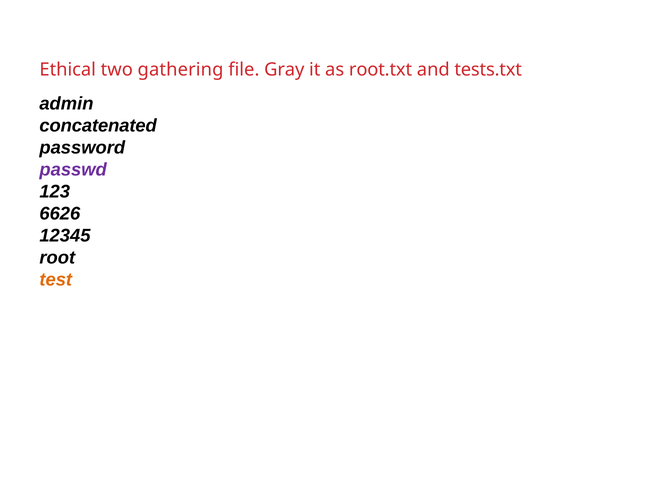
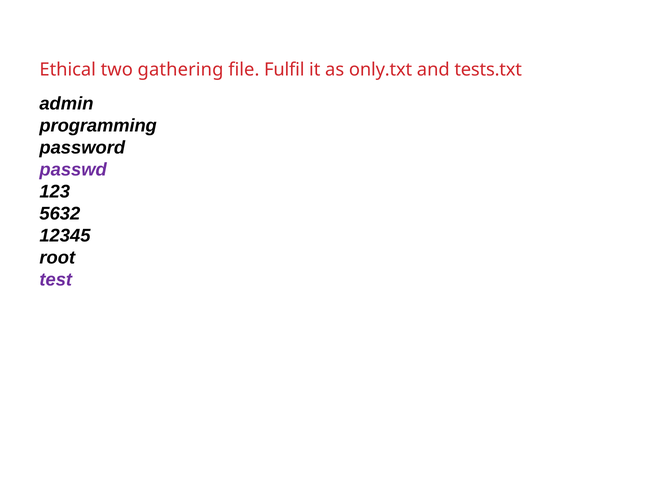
Gray: Gray -> Fulfil
root.txt: root.txt -> only.txt
concatenated: concatenated -> programming
6626: 6626 -> 5632
test colour: orange -> purple
